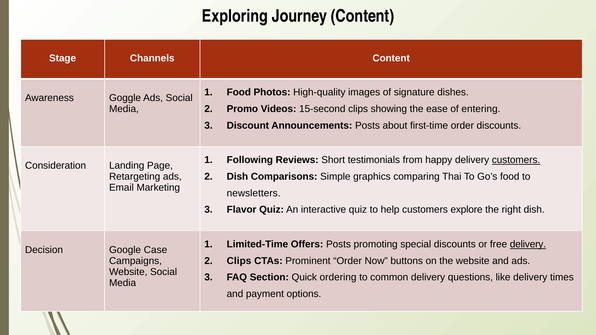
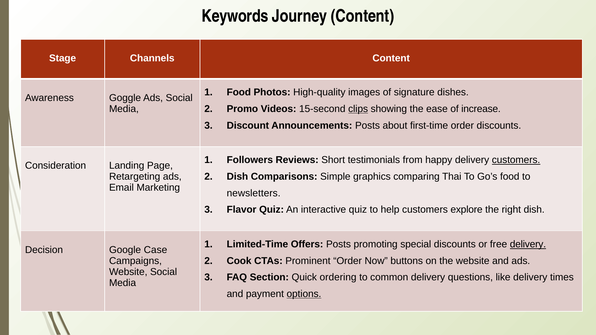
Exploring: Exploring -> Keywords
clips at (358, 109) underline: none -> present
entering: entering -> increase
Following: Following -> Followers
Clips at (239, 261): Clips -> Cook
options underline: none -> present
